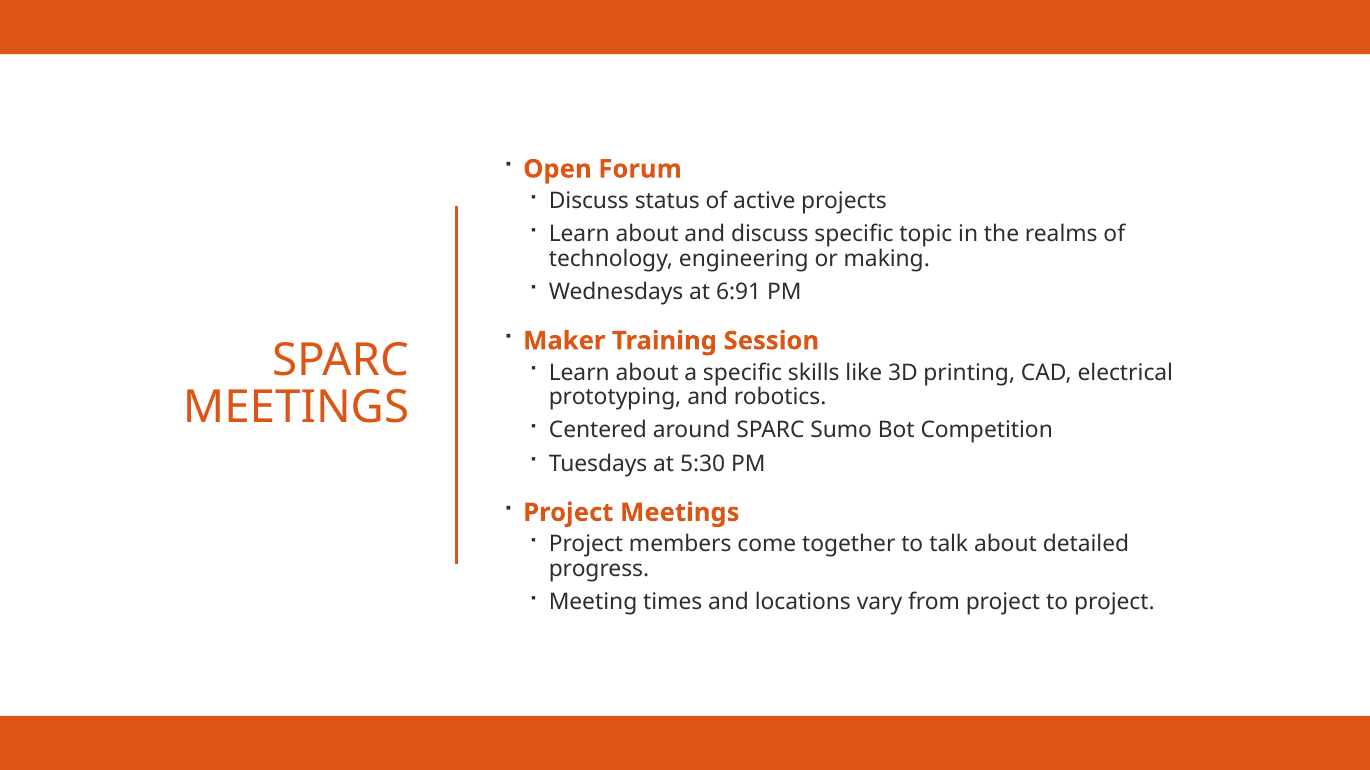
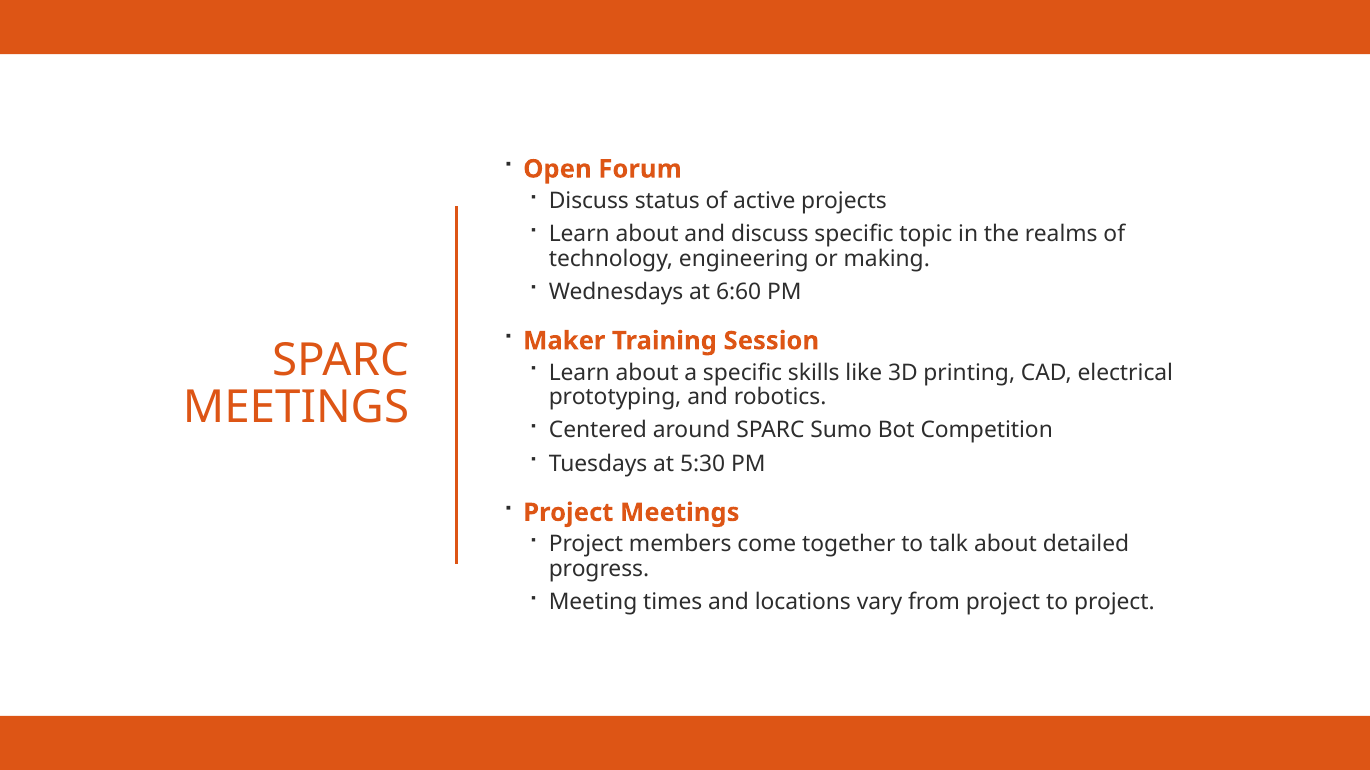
6:91: 6:91 -> 6:60
